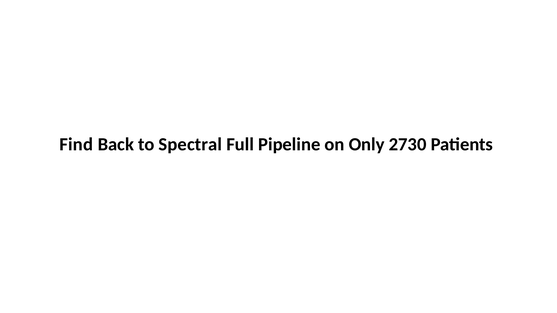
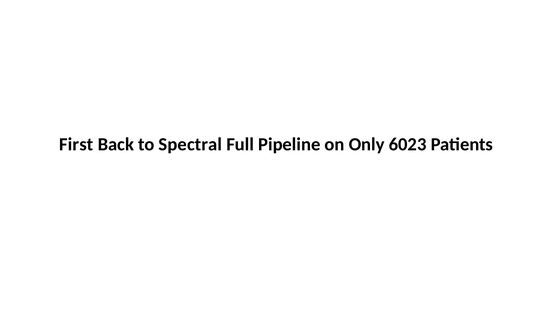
Find: Find -> First
2730: 2730 -> 6023
